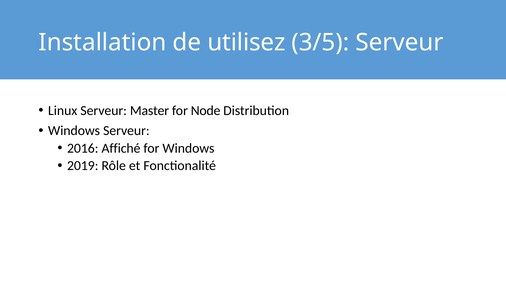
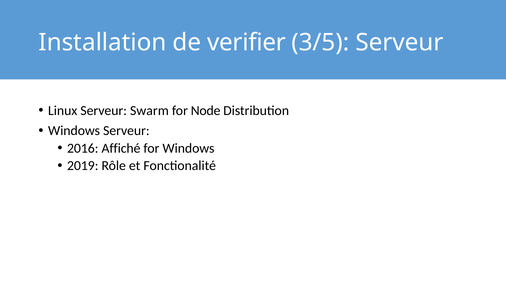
utilisez: utilisez -> verifier
Master: Master -> Swarm
